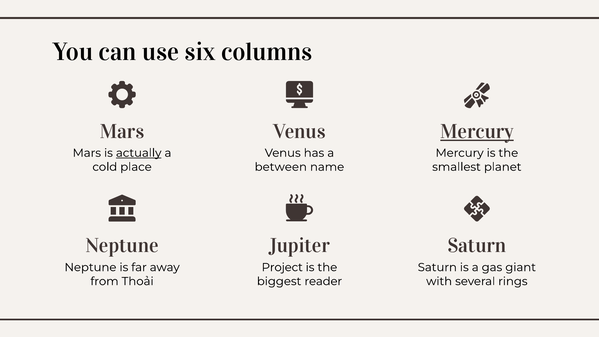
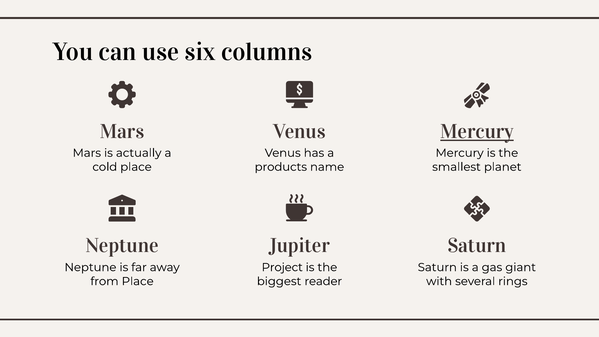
actually underline: present -> none
between: between -> products
from Thoải: Thoải -> Place
